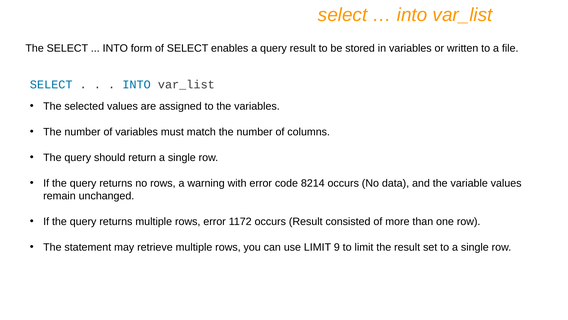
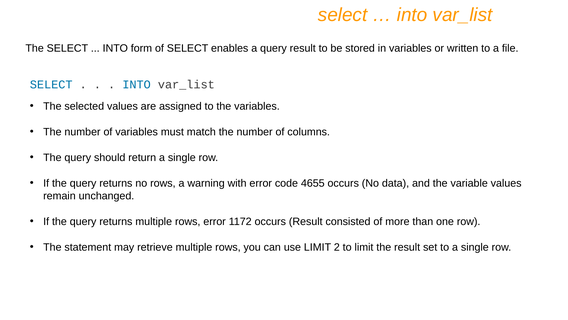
8214: 8214 -> 4655
9: 9 -> 2
